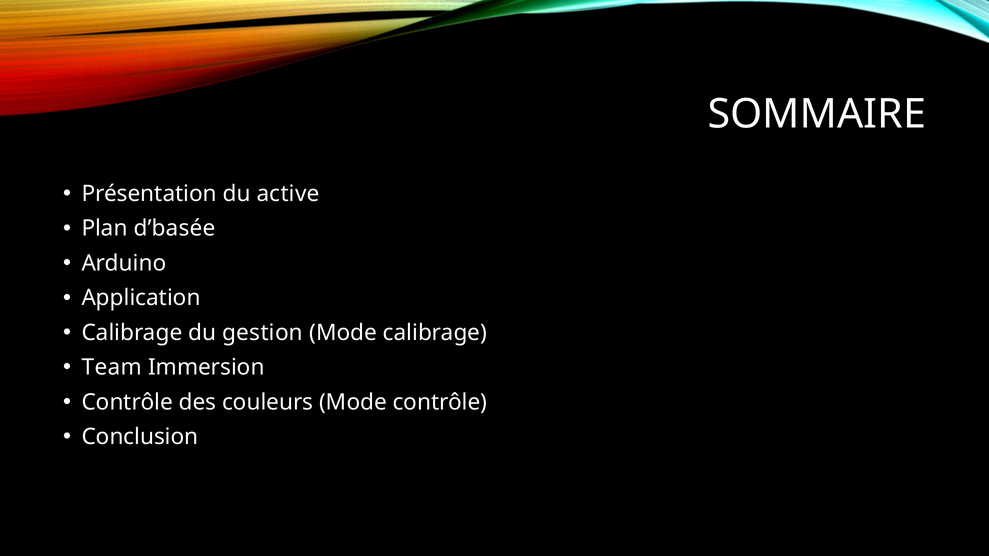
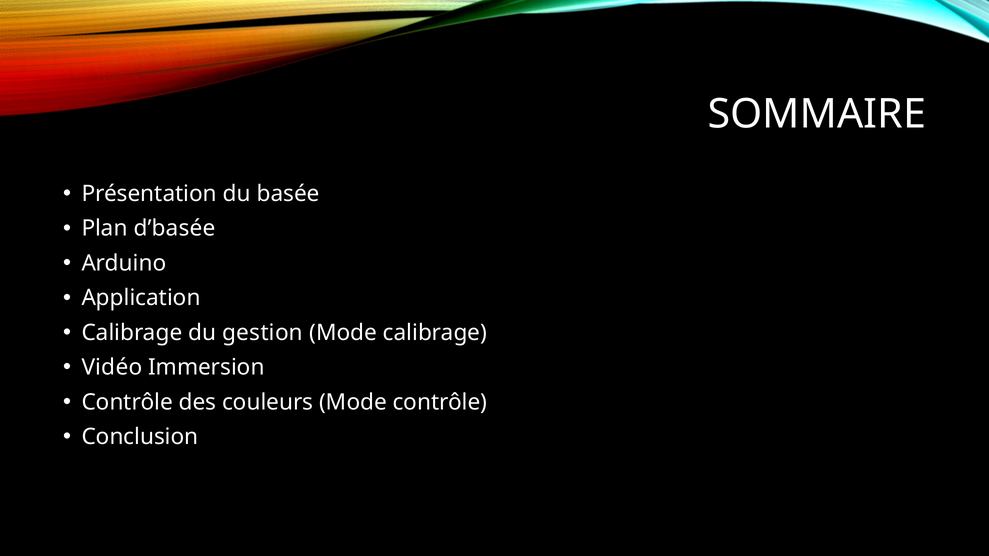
active: active -> basée
Team: Team -> Vidéo
